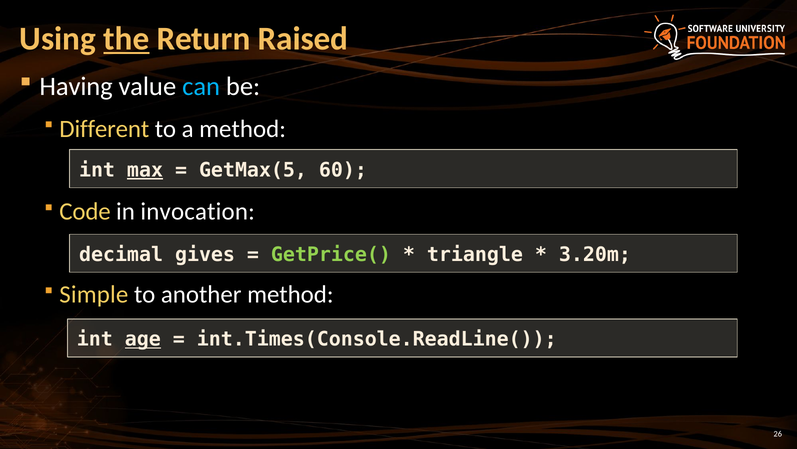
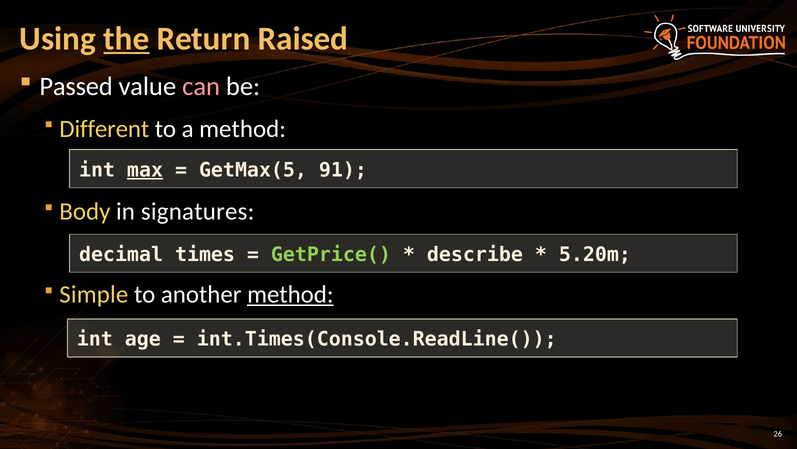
Having: Having -> Passed
can colour: light blue -> pink
60: 60 -> 91
Code: Code -> Body
invocation: invocation -> signatures
gives: gives -> times
triangle: triangle -> describe
3.20m: 3.20m -> 5.20m
method at (290, 294) underline: none -> present
age underline: present -> none
